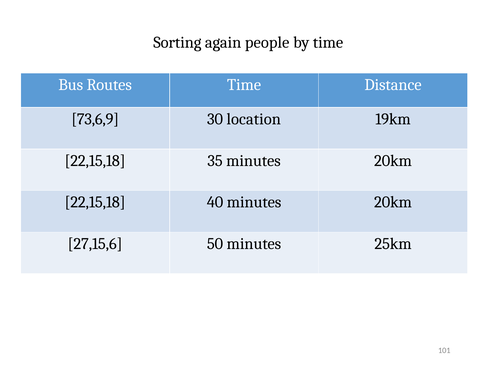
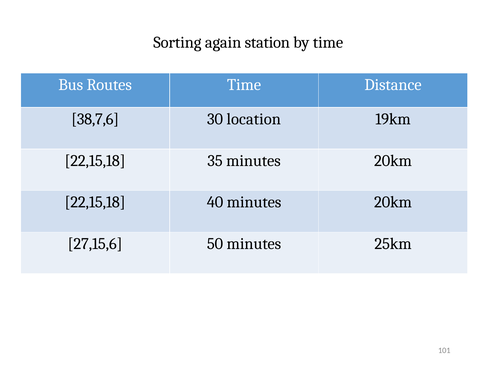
people: people -> station
73,6,9: 73,6,9 -> 38,7,6
